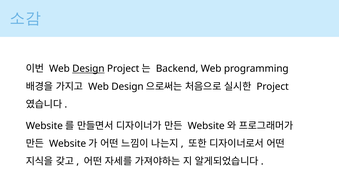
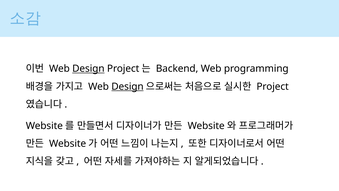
Design at (127, 86) underline: none -> present
